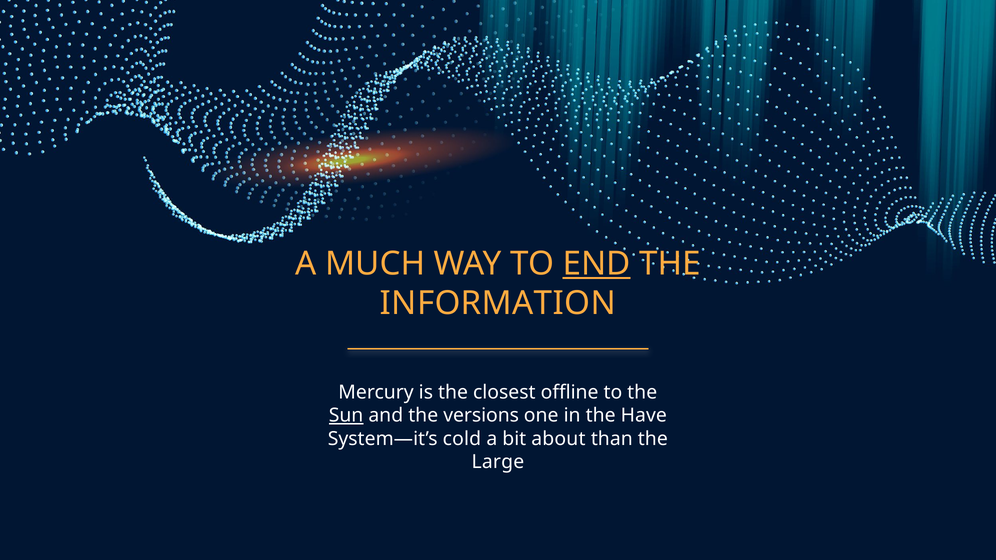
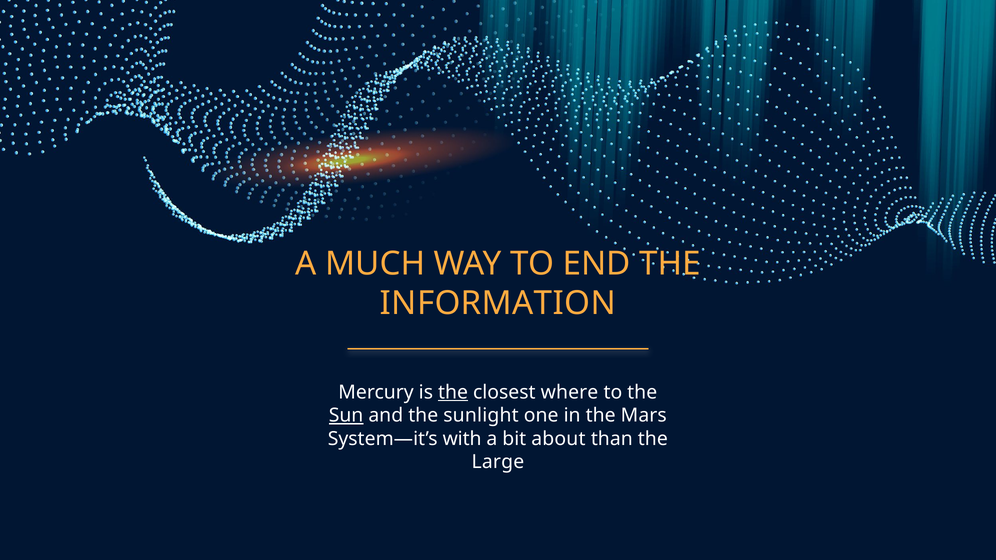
END underline: present -> none
the at (453, 392) underline: none -> present
offline: offline -> where
versions: versions -> sunlight
Have: Have -> Mars
cold: cold -> with
